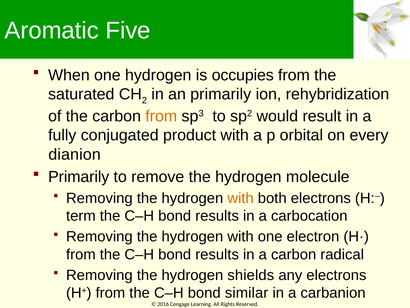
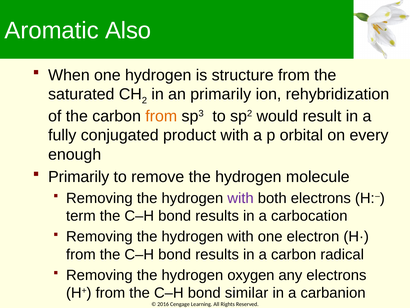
Five: Five -> Also
occupies: occupies -> structure
dianion: dianion -> enough
with at (241, 198) colour: orange -> purple
shields: shields -> oxygen
